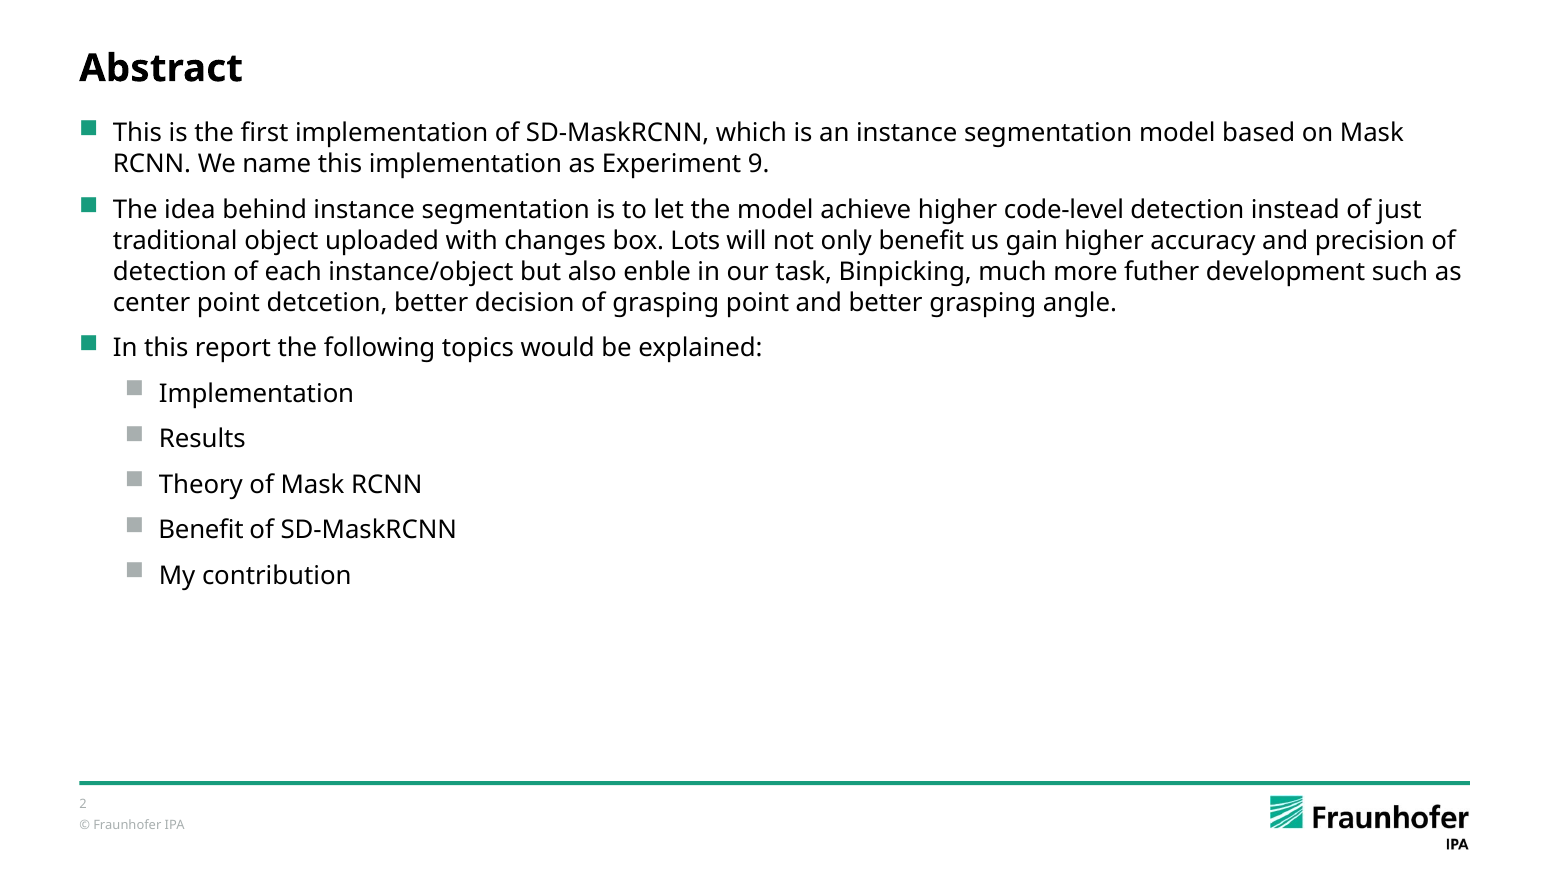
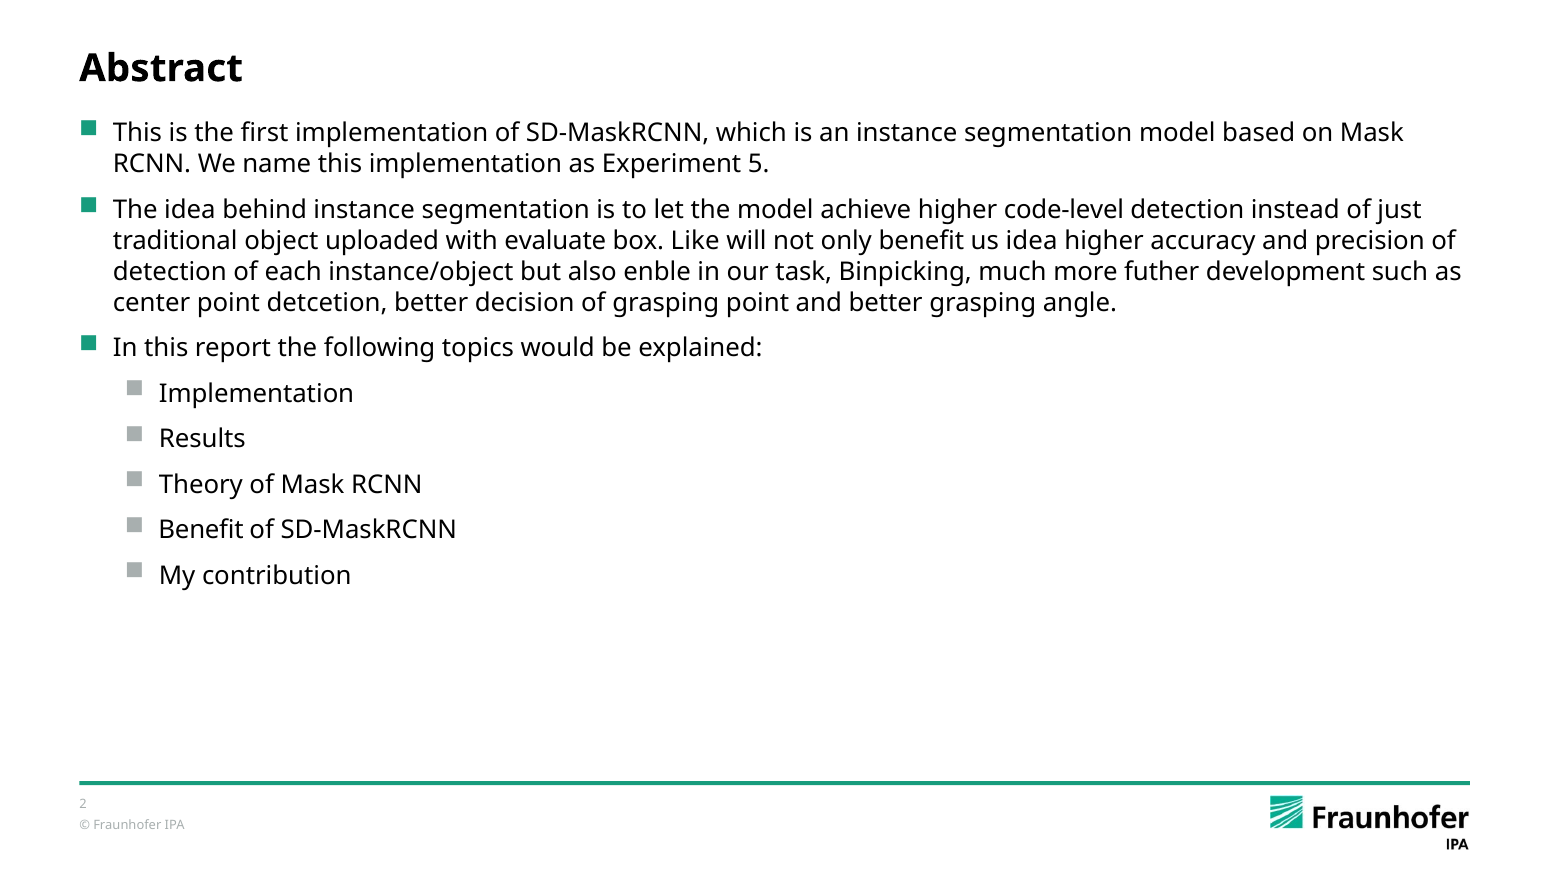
9: 9 -> 5
changes: changes -> evaluate
Lots: Lots -> Like
us gain: gain -> idea
